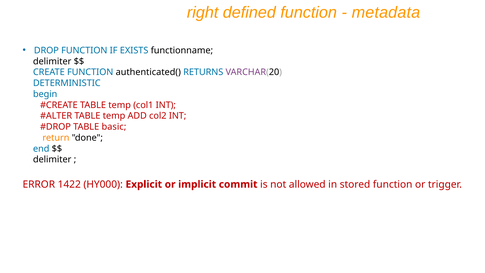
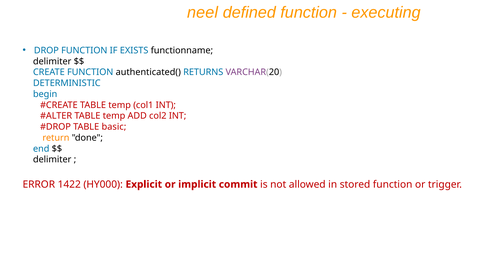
right: right -> neel
metadata: metadata -> executing
